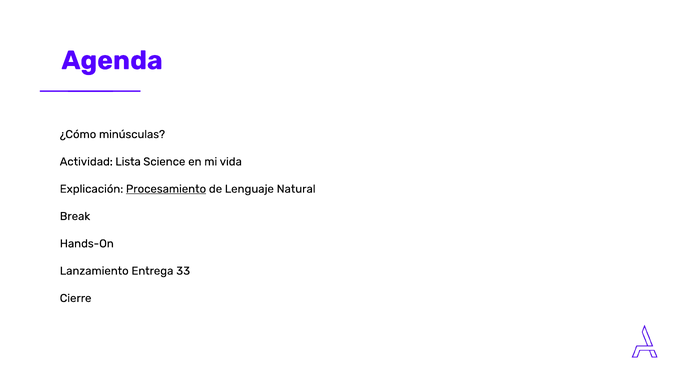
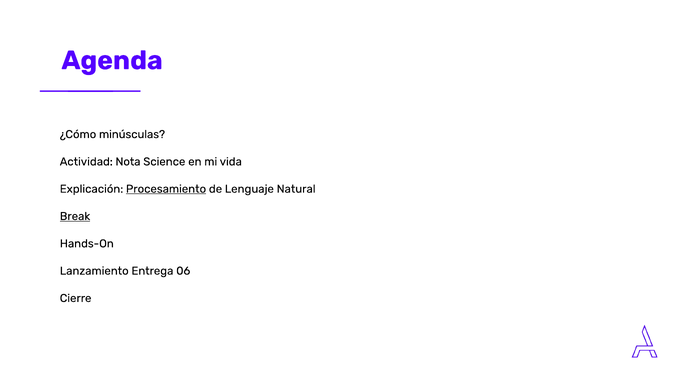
Lista: Lista -> Nota
Break underline: none -> present
33: 33 -> 06
